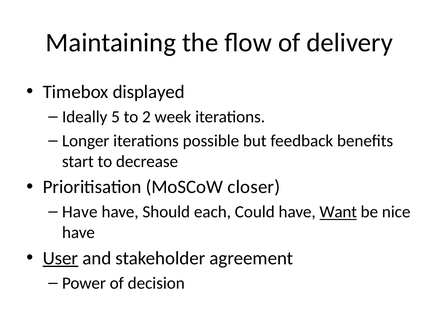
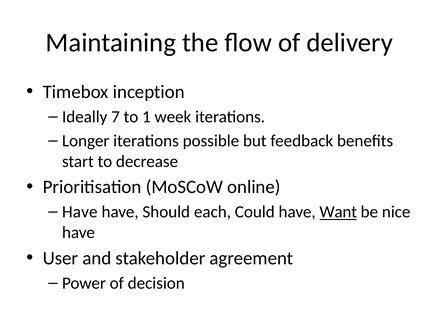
displayed: displayed -> inception
5: 5 -> 7
2: 2 -> 1
closer: closer -> online
User underline: present -> none
